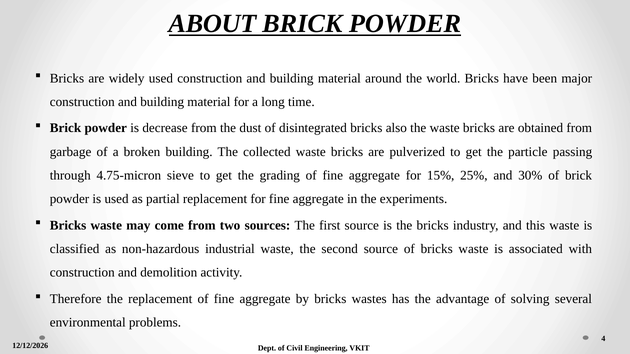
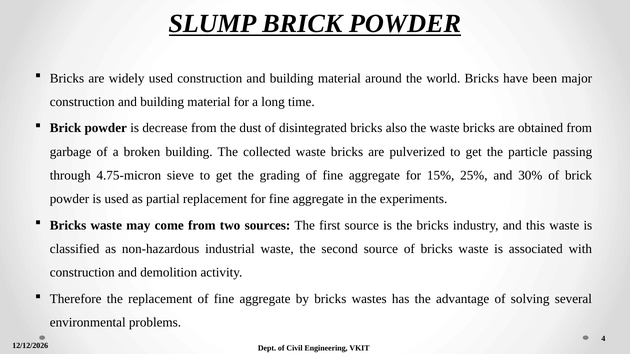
ABOUT: ABOUT -> SLUMP
